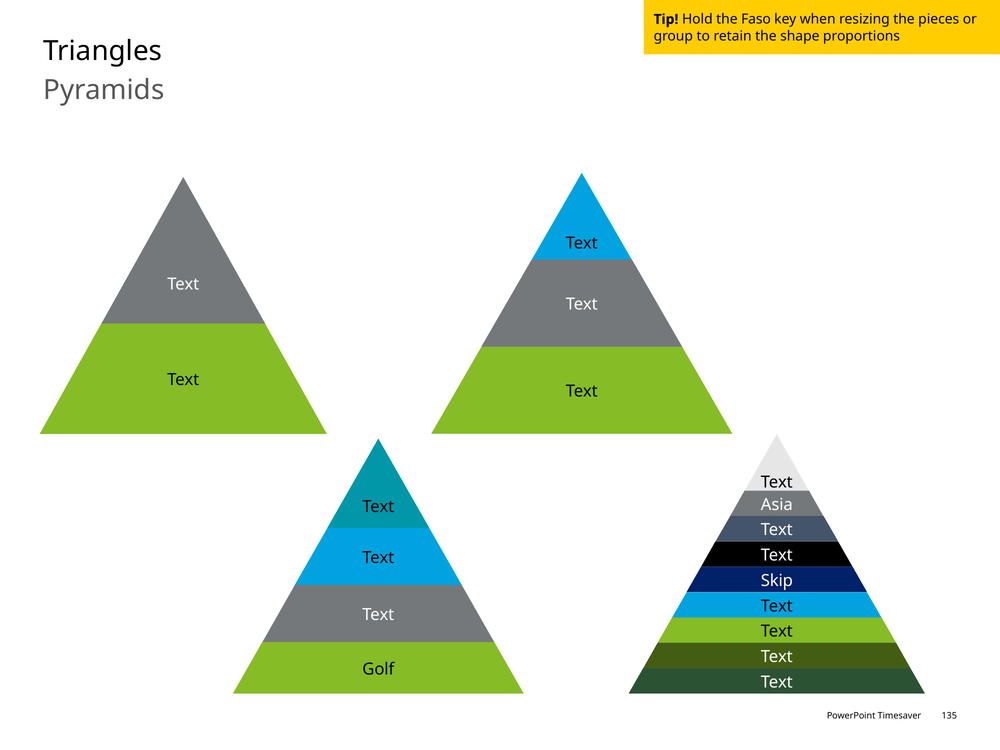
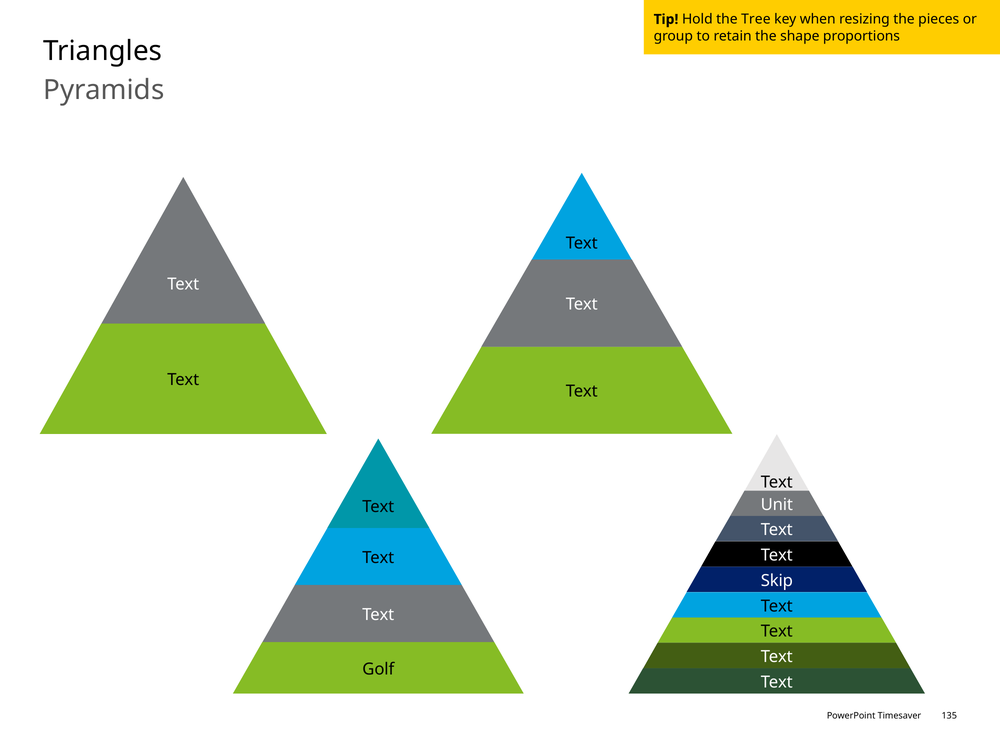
Faso: Faso -> Tree
Asia: Asia -> Unit
